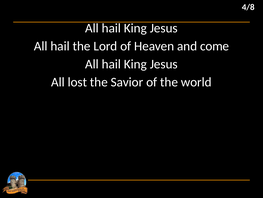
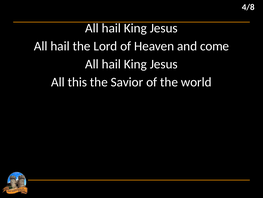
lost: lost -> this
